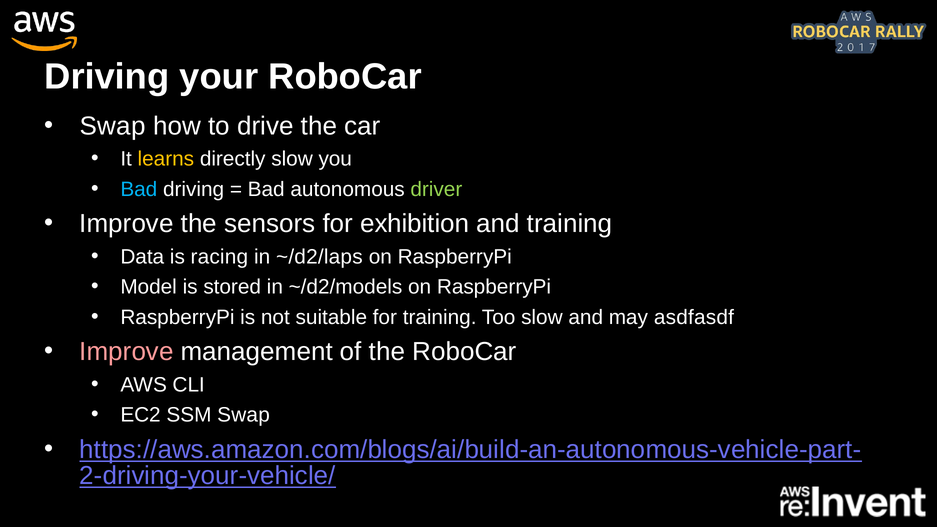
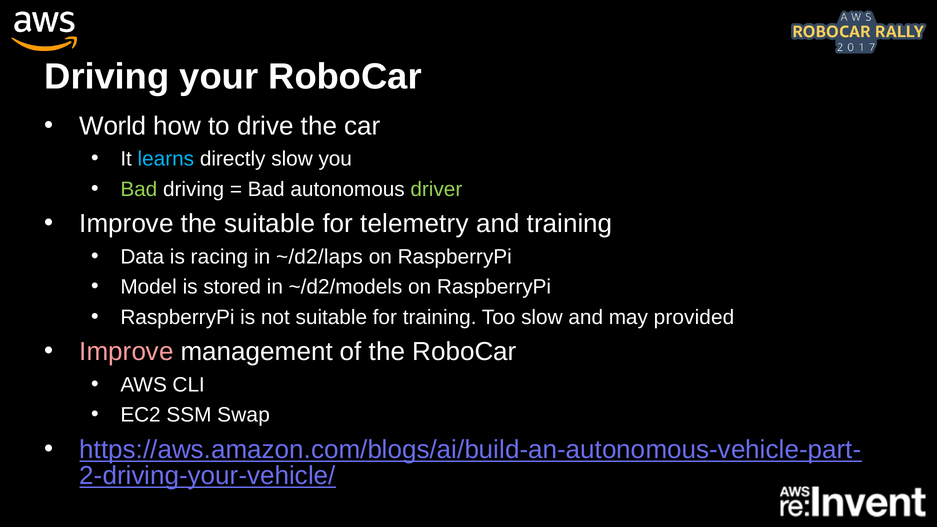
Swap at (113, 126): Swap -> World
learns colour: yellow -> light blue
Bad at (139, 189) colour: light blue -> light green
the sensors: sensors -> suitable
exhibition: exhibition -> telemetry
asdfasdf: asdfasdf -> provided
